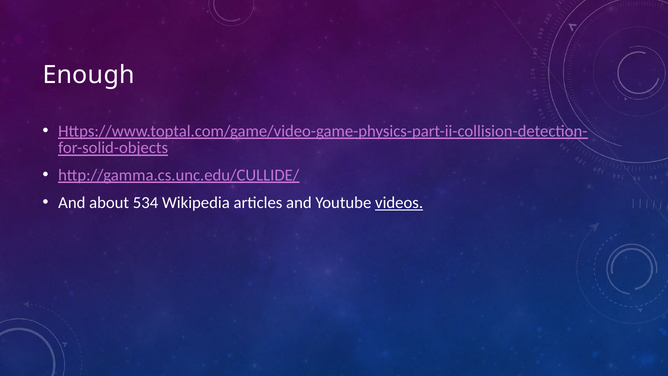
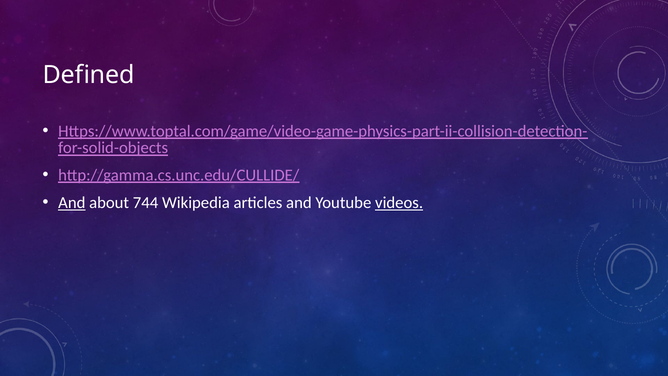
Enough: Enough -> Defined
And at (72, 202) underline: none -> present
534: 534 -> 744
